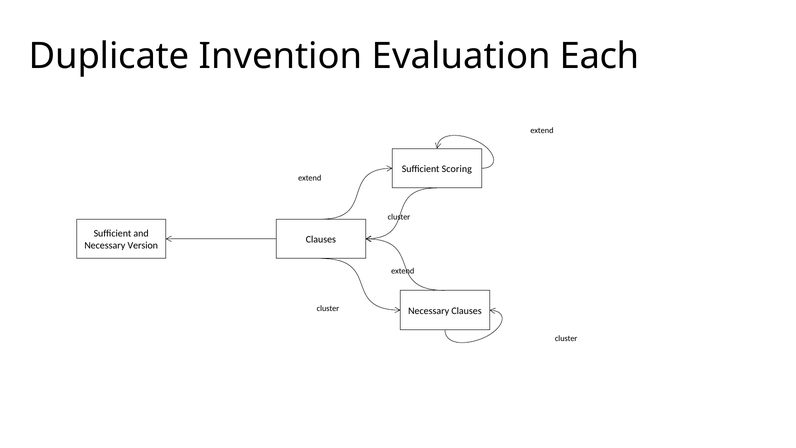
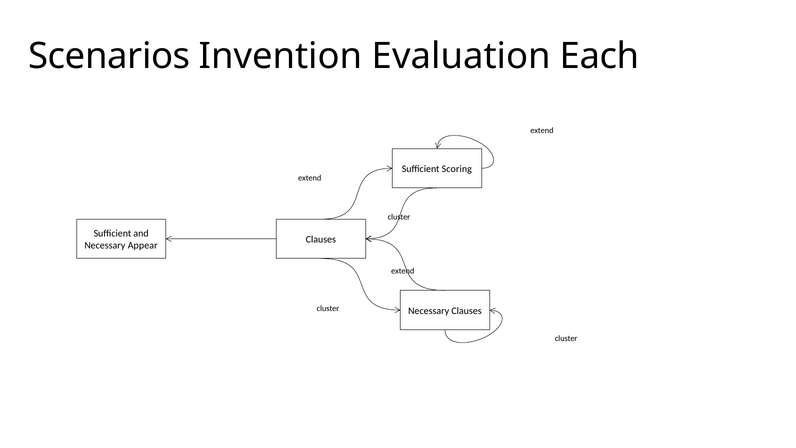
Duplicate: Duplicate -> Scenarios
Version: Version -> Appear
